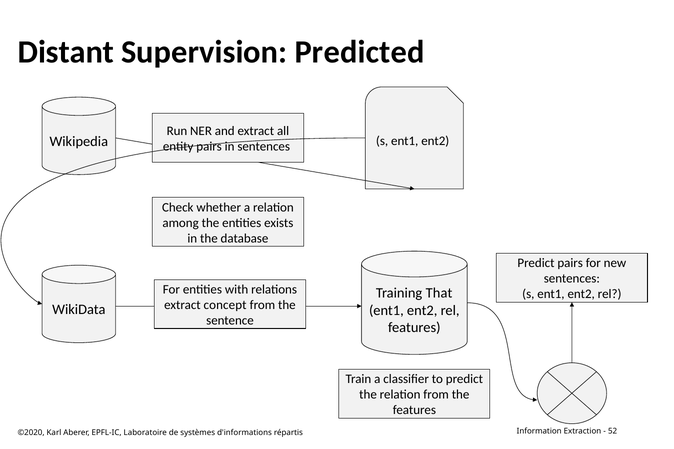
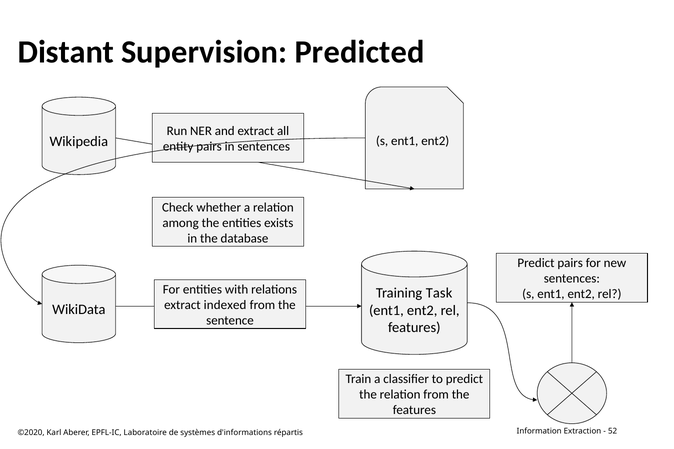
That: That -> Task
concept: concept -> indexed
